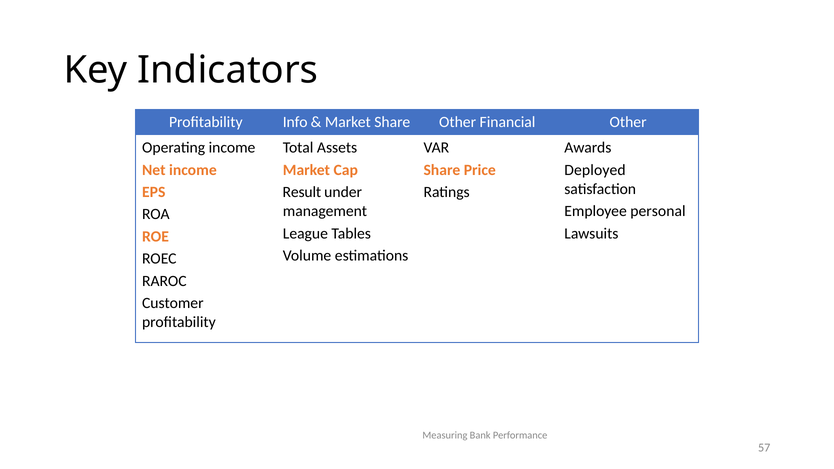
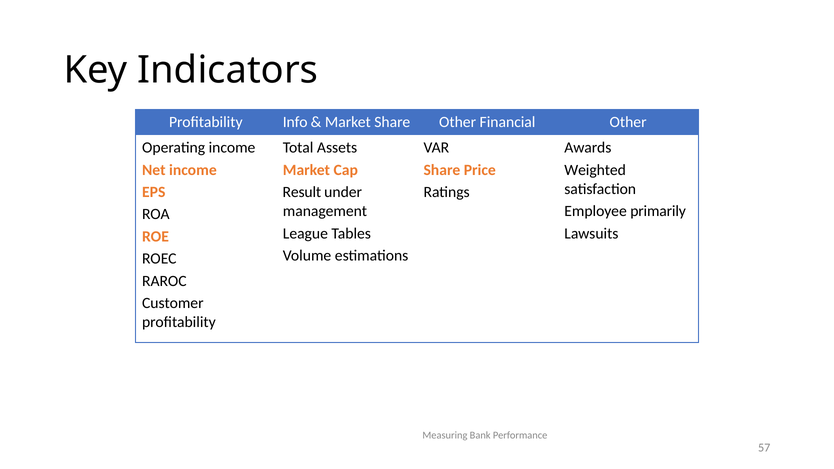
Deployed: Deployed -> Weighted
personal: personal -> primarily
